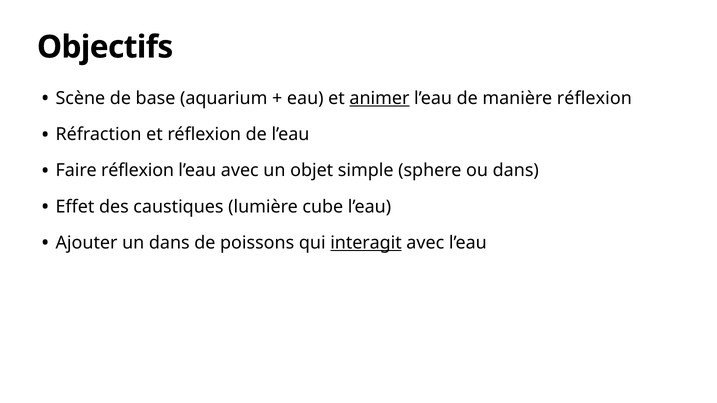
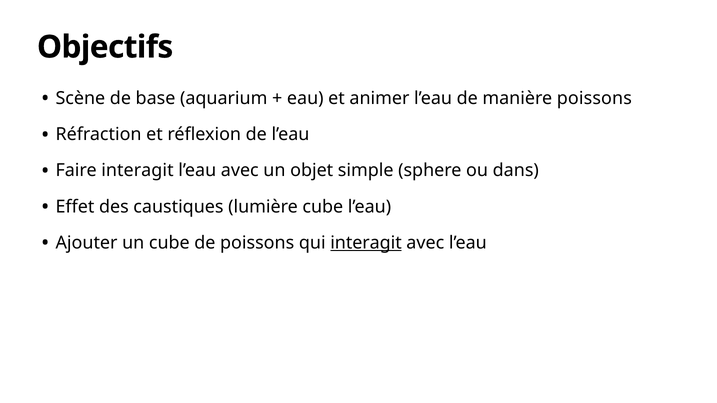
animer underline: present -> none
manière réflexion: réflexion -> poissons
Faire réflexion: réflexion -> interagit
un dans: dans -> cube
